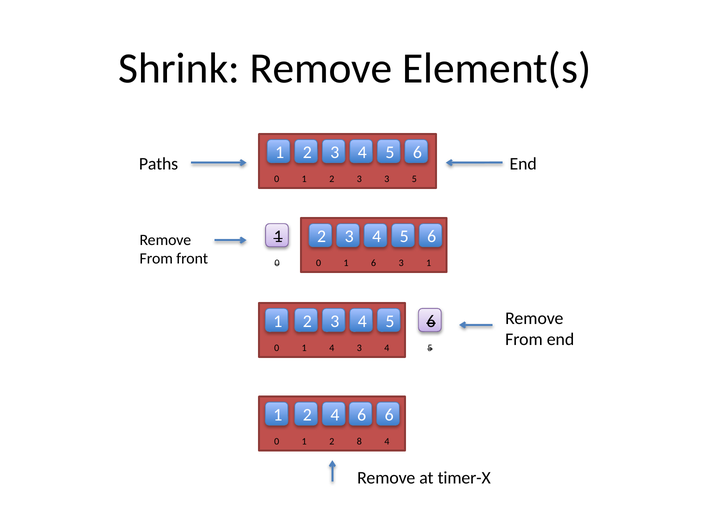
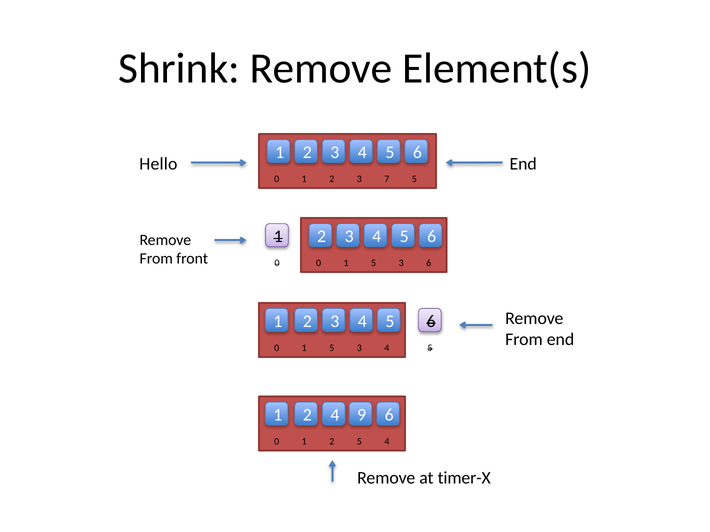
Paths: Paths -> Hello
3 3: 3 -> 7
6 at (374, 263): 6 -> 5
3 1: 1 -> 6
4 at (332, 348): 4 -> 5
4 6: 6 -> 9
2 8: 8 -> 5
